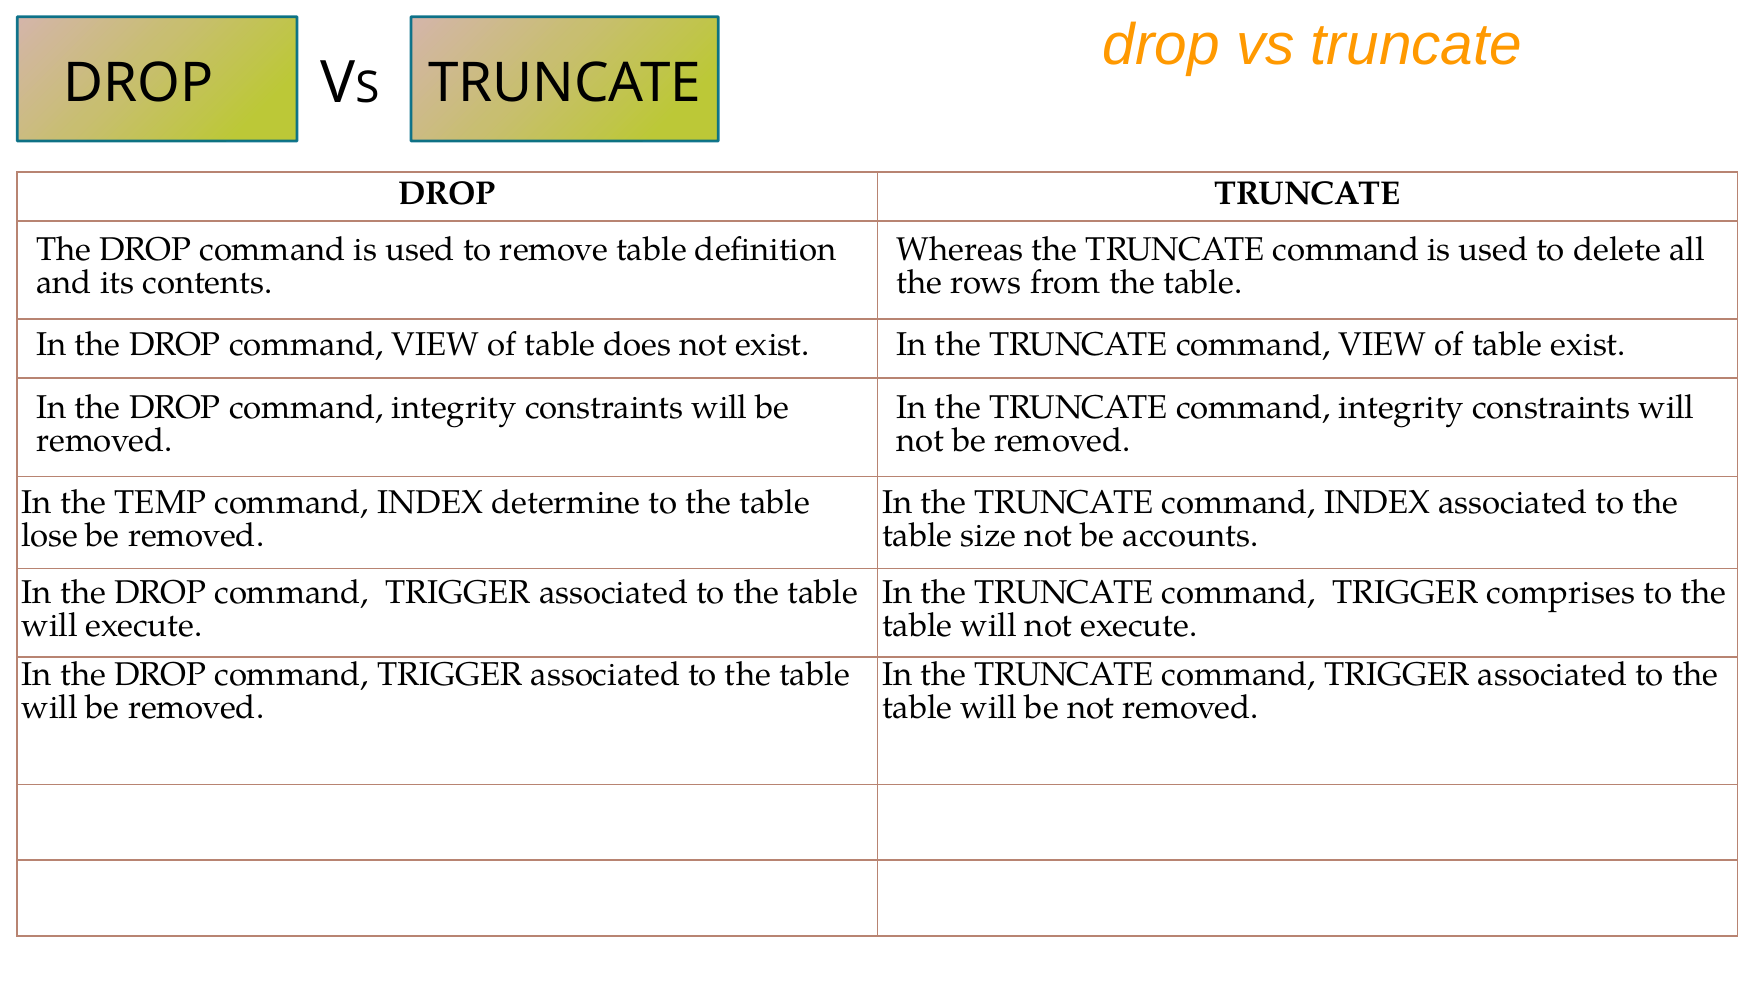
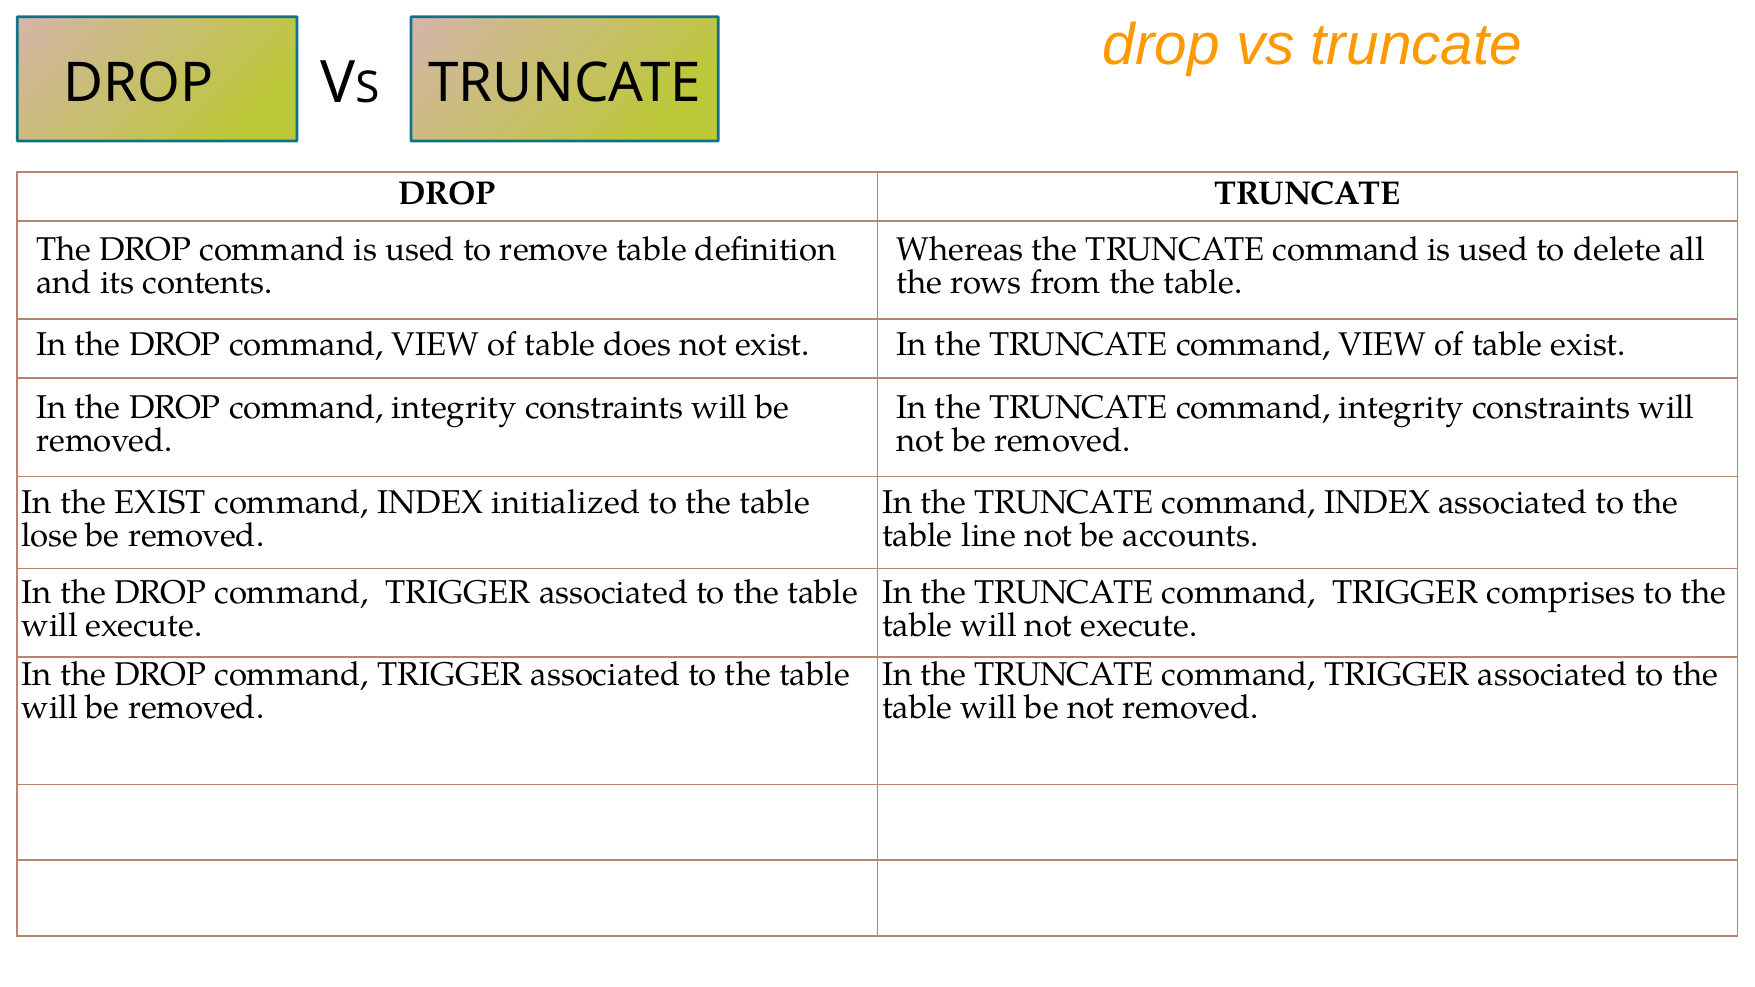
the TEMP: TEMP -> EXIST
determine: determine -> initialized
size: size -> line
